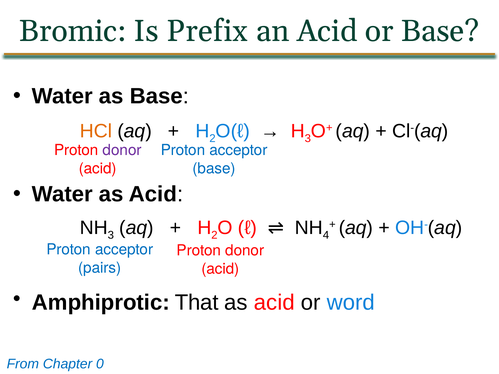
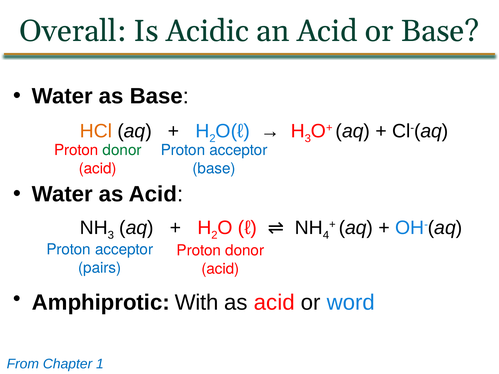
Bromic: Bromic -> Overall
Prefix: Prefix -> Acidic
donor at (122, 150) colour: purple -> green
That: That -> With
0: 0 -> 1
